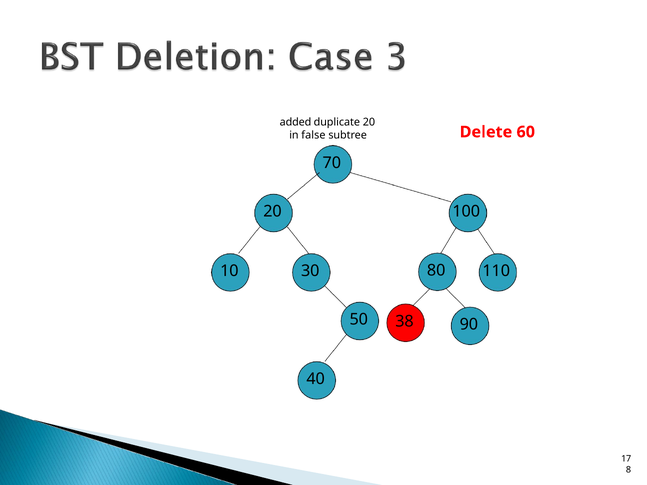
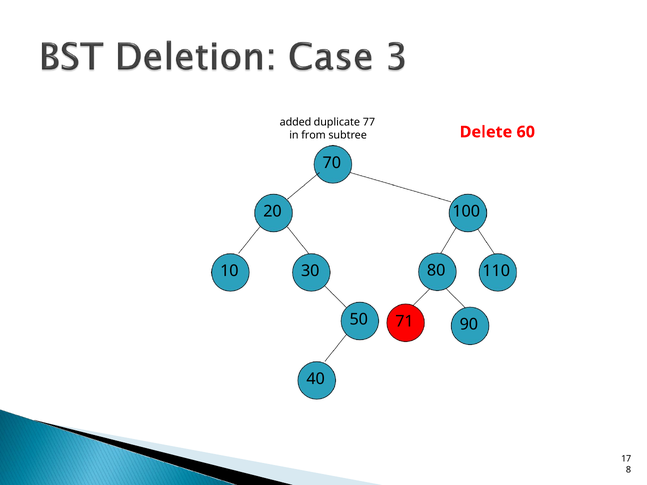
duplicate 20: 20 -> 77
false: false -> from
38: 38 -> 71
